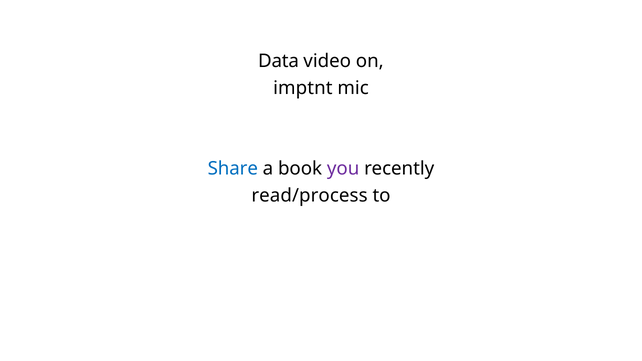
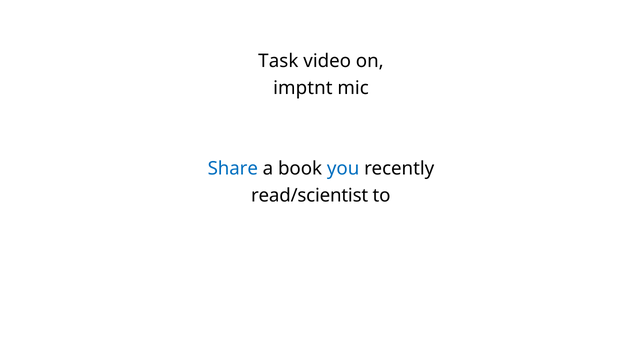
Data: Data -> Task
you colour: purple -> blue
read/process: read/process -> read/scientist
